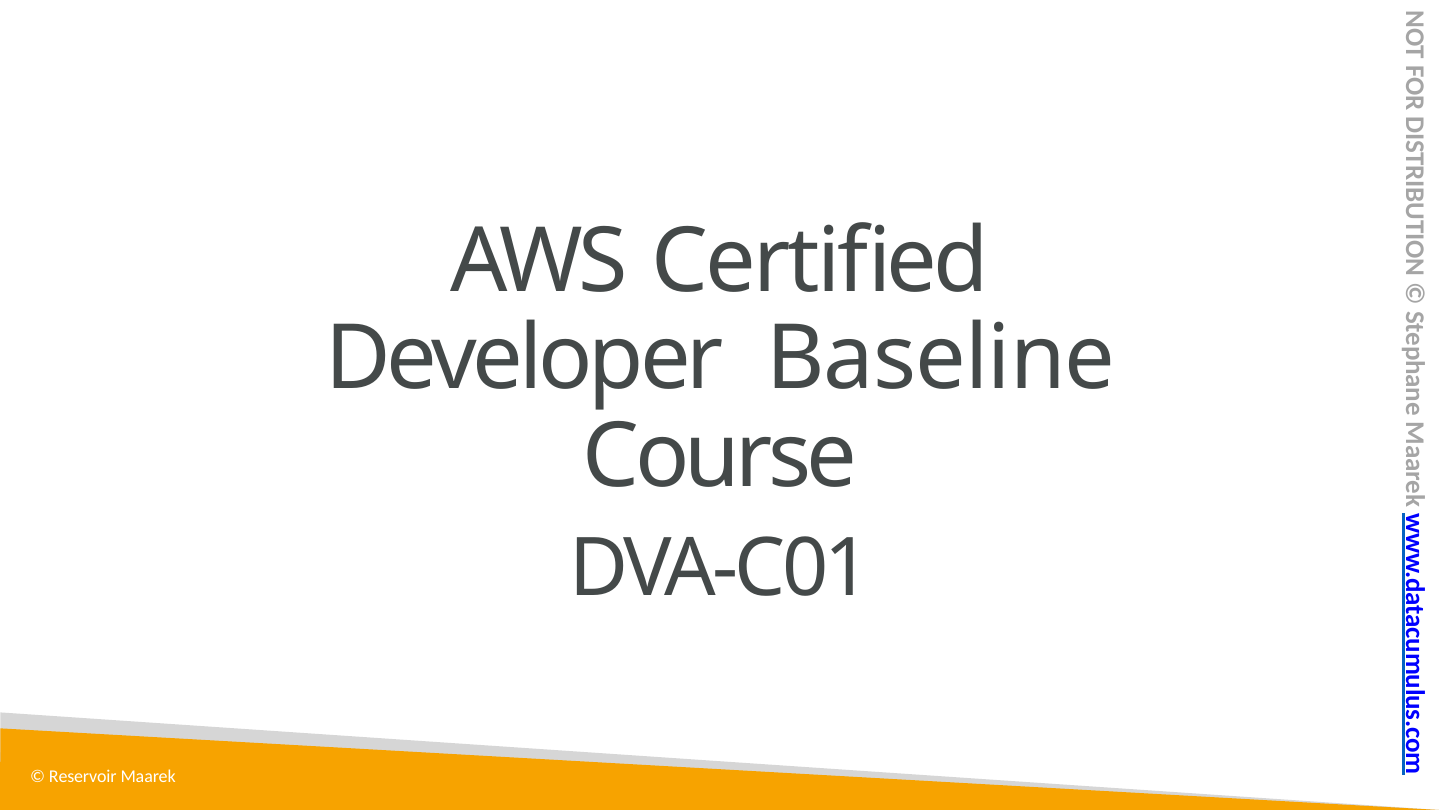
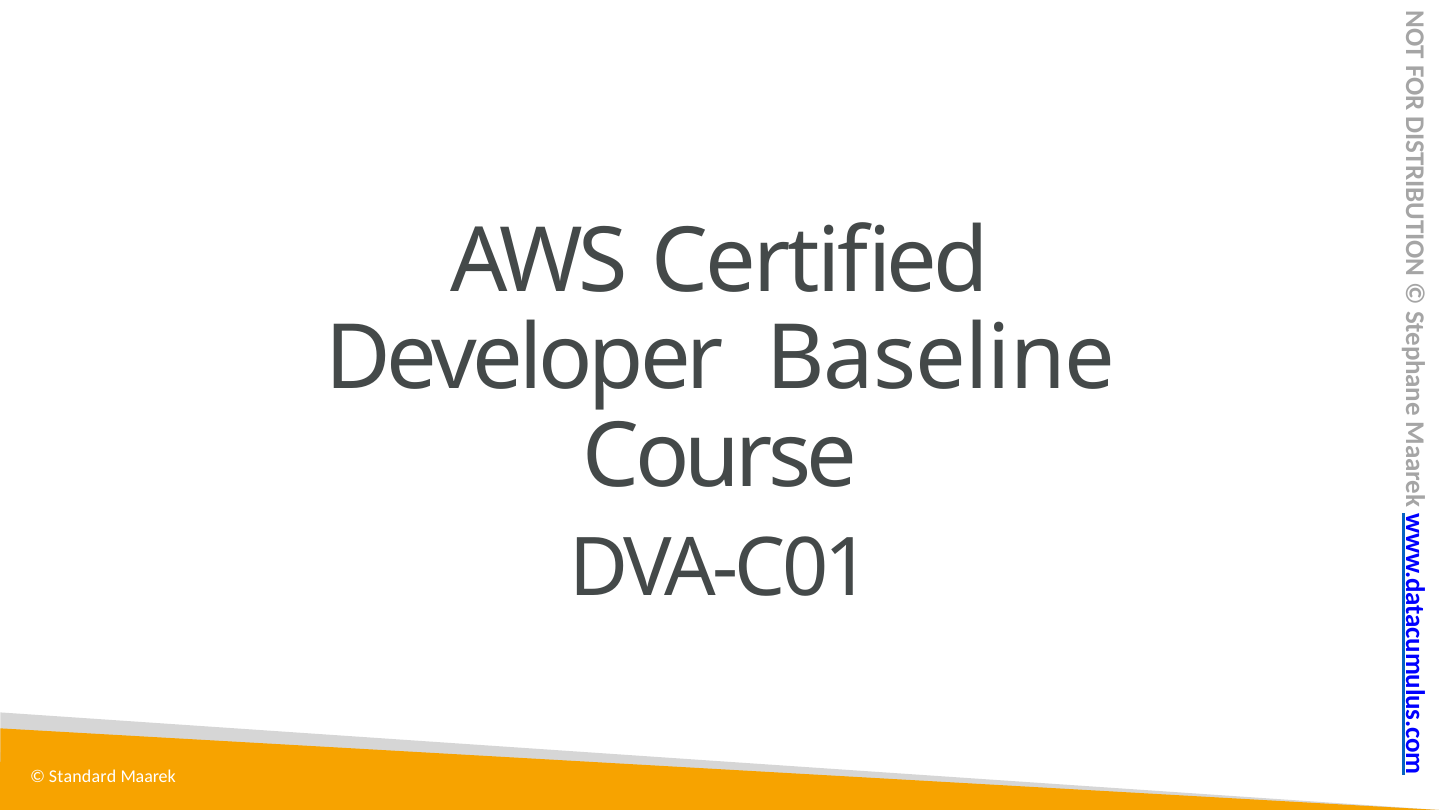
Reservoir: Reservoir -> Standard
